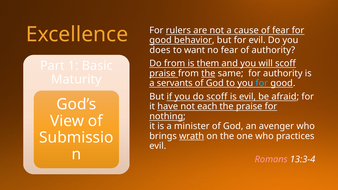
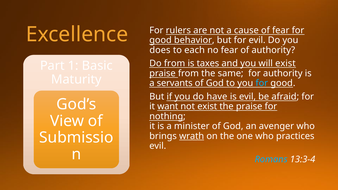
want: want -> each
them: them -> taxes
will scoff: scoff -> exist
the at (208, 73) underline: present -> none
do scoff: scoff -> have
have: have -> want
not each: each -> exist
Romans colour: pink -> light blue
